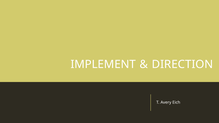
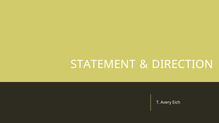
IMPLEMENT: IMPLEMENT -> STATEMENT
